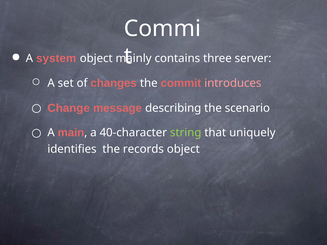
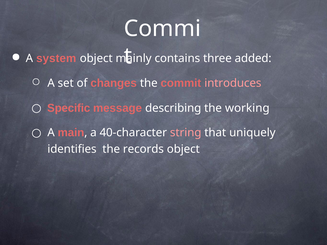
server: server -> added
Change: Change -> Specific
scenario: scenario -> working
string colour: light green -> pink
